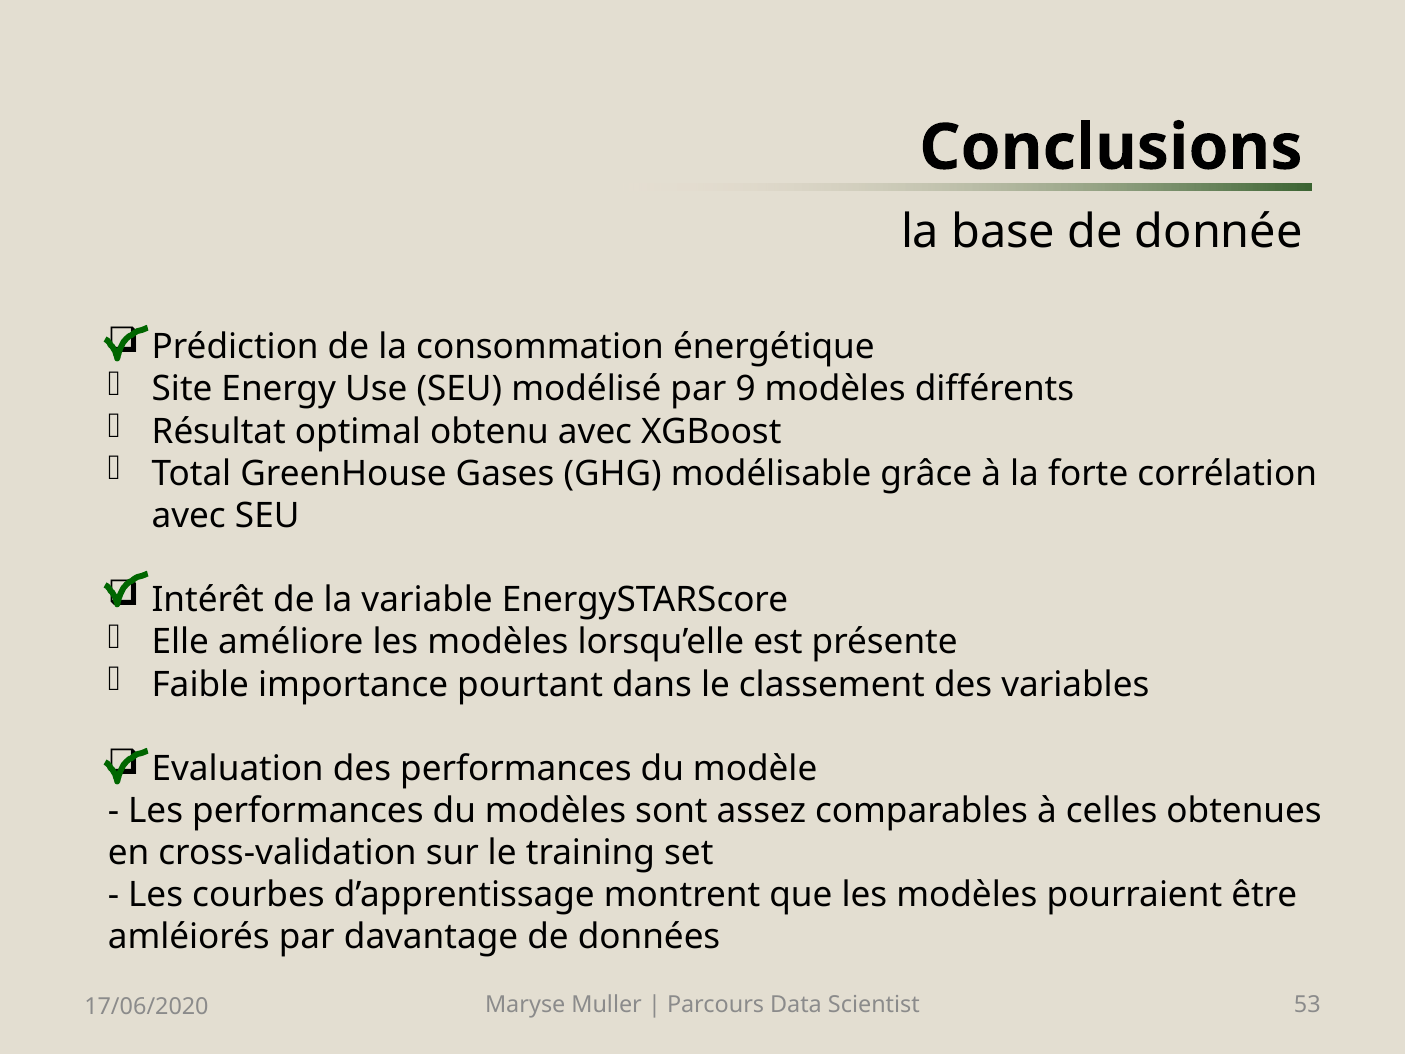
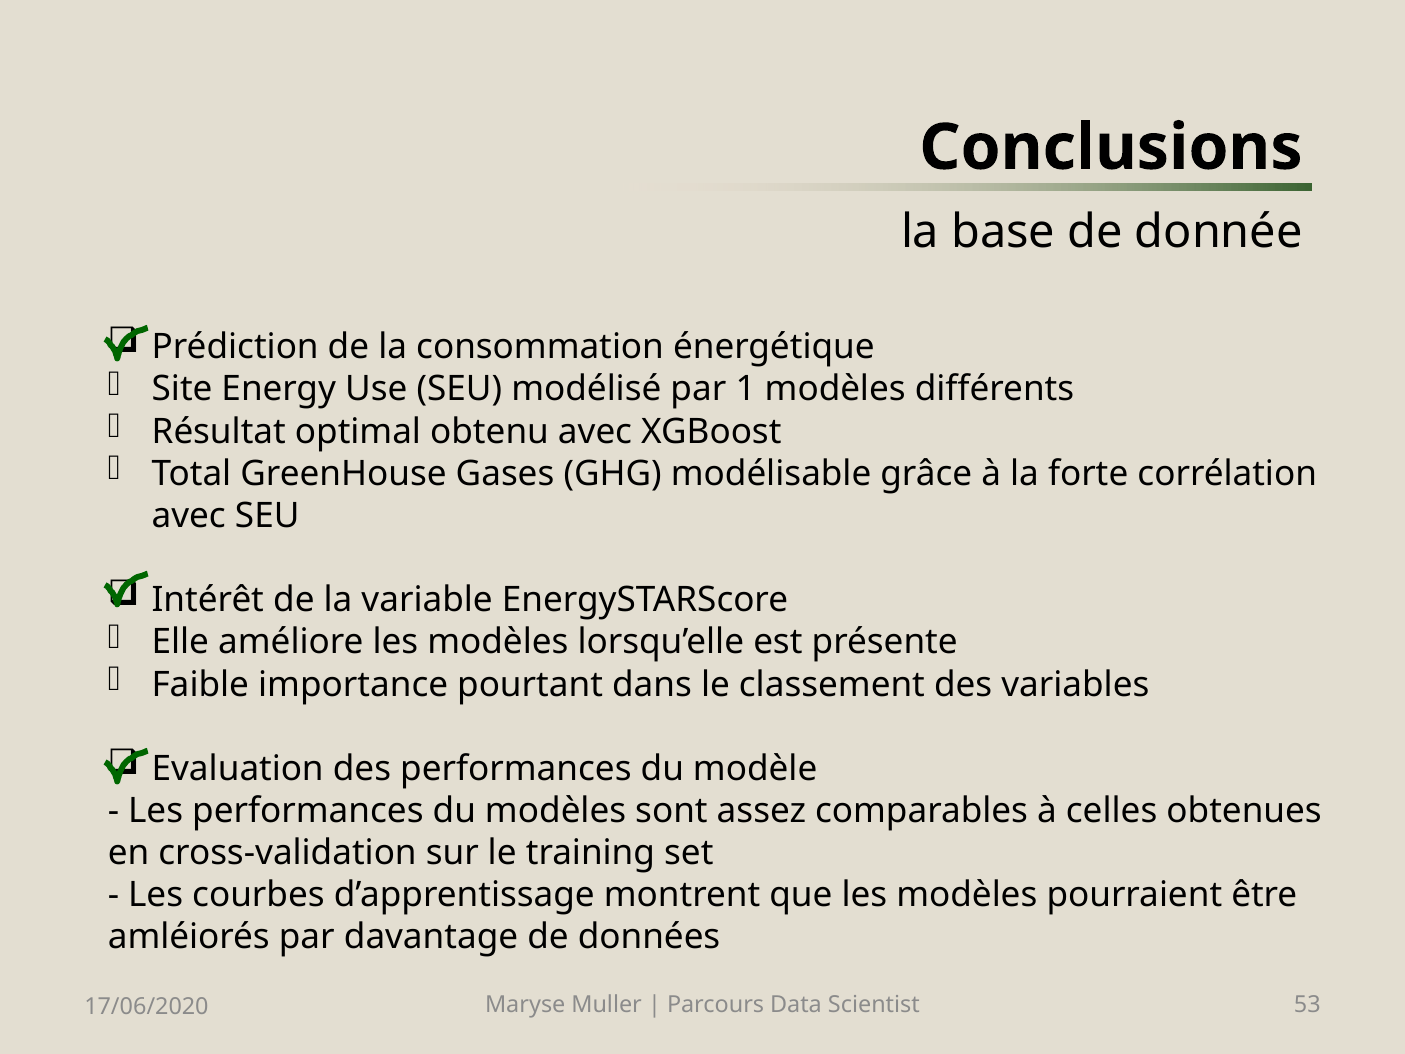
9: 9 -> 1
